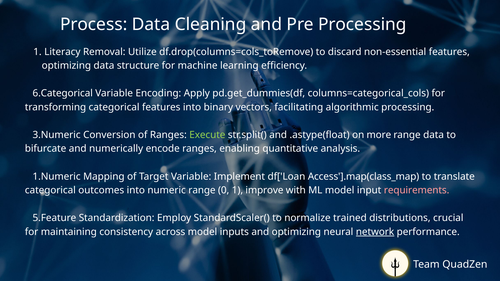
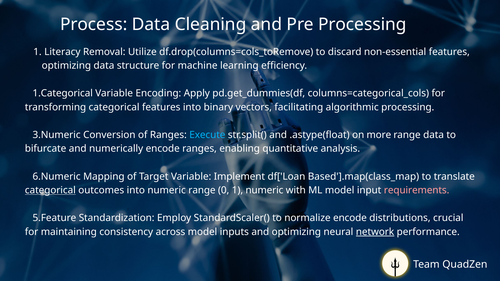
6.Categorical: 6.Categorical -> 1.Categorical
Execute colour: light green -> light blue
1.Numeric: 1.Numeric -> 6.Numeric
Access'].map(class_map: Access'].map(class_map -> Based'].map(class_map
categorical at (50, 190) underline: none -> present
1 improve: improve -> numeric
normalize trained: trained -> encode
